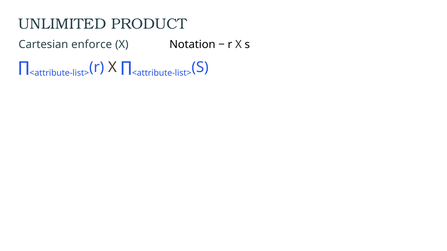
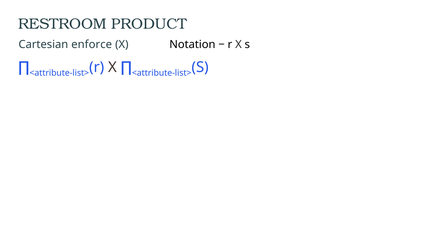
UNLIMITED: UNLIMITED -> RESTROOM
